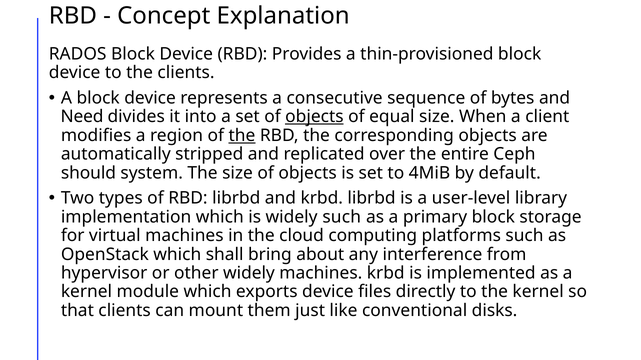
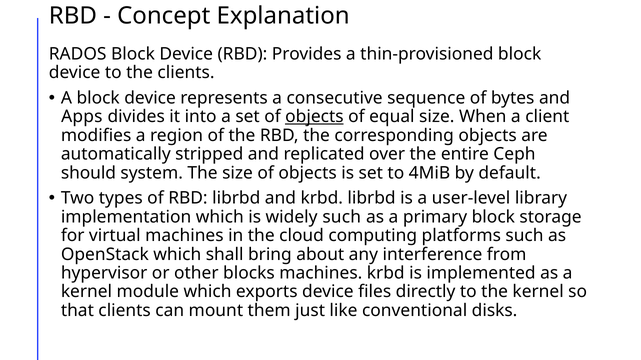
Need: Need -> Apps
the at (242, 136) underline: present -> none
other widely: widely -> blocks
